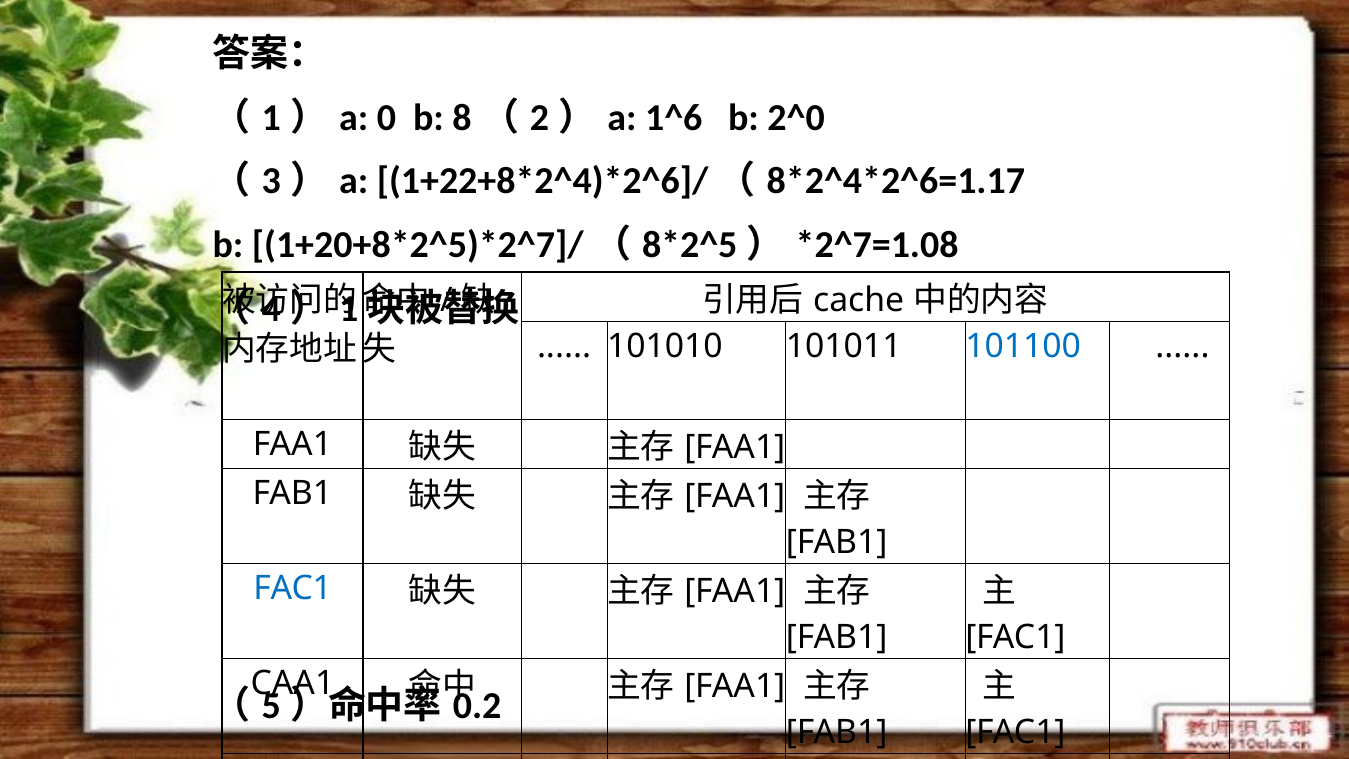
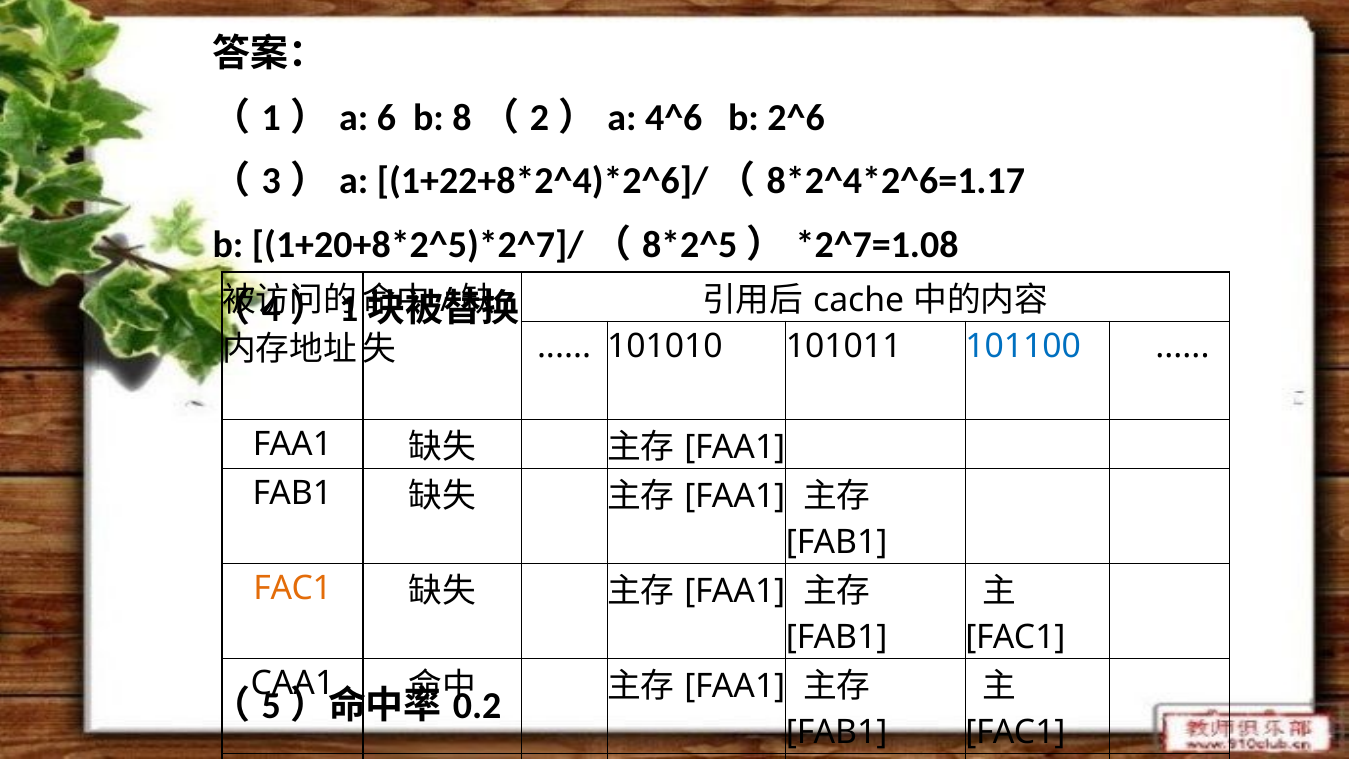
0: 0 -> 6
1^6: 1^6 -> 4^6
2^0: 2^0 -> 2^6
FAC1 at (293, 588) colour: blue -> orange
